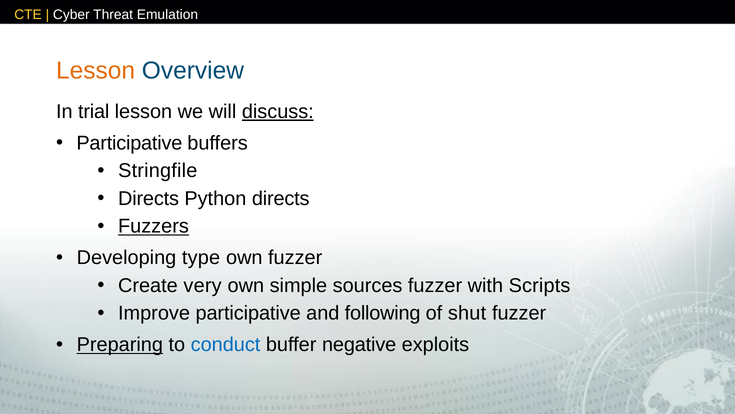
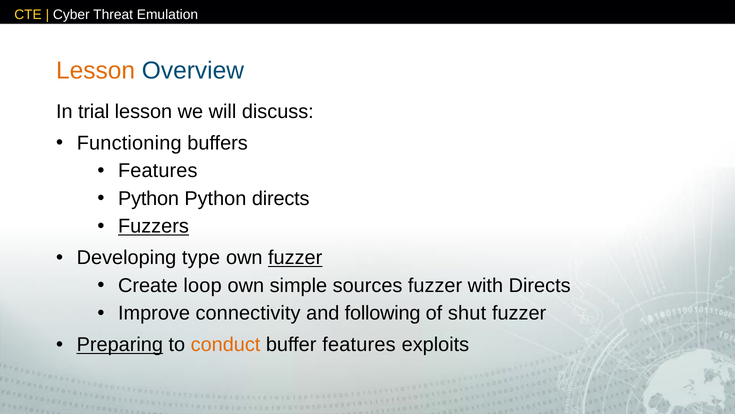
discuss underline: present -> none
Participative at (129, 143): Participative -> Functioning
Stringfile at (158, 171): Stringfile -> Features
Directs at (149, 198): Directs -> Python
fuzzer at (295, 258) underline: none -> present
very: very -> loop
with Scripts: Scripts -> Directs
Improve participative: participative -> connectivity
conduct colour: blue -> orange
buffer negative: negative -> features
